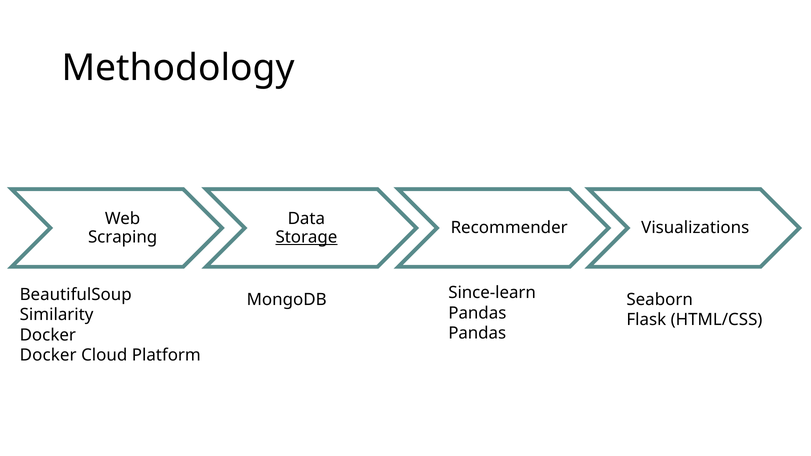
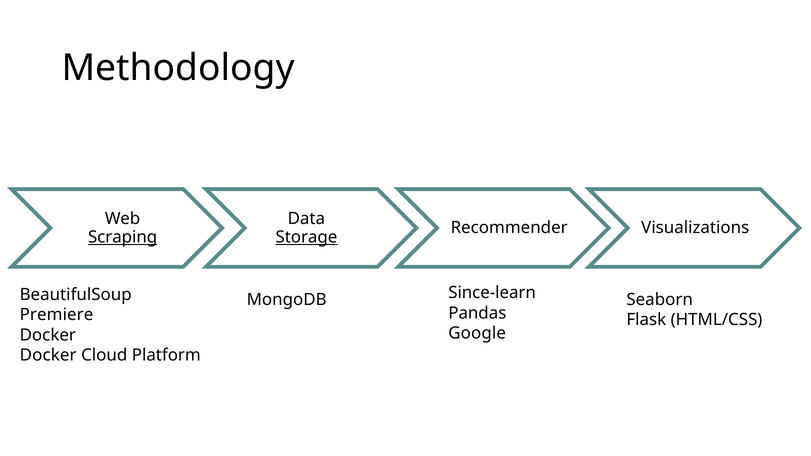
Scraping underline: none -> present
Similarity: Similarity -> Premiere
Pandas at (477, 334): Pandas -> Google
